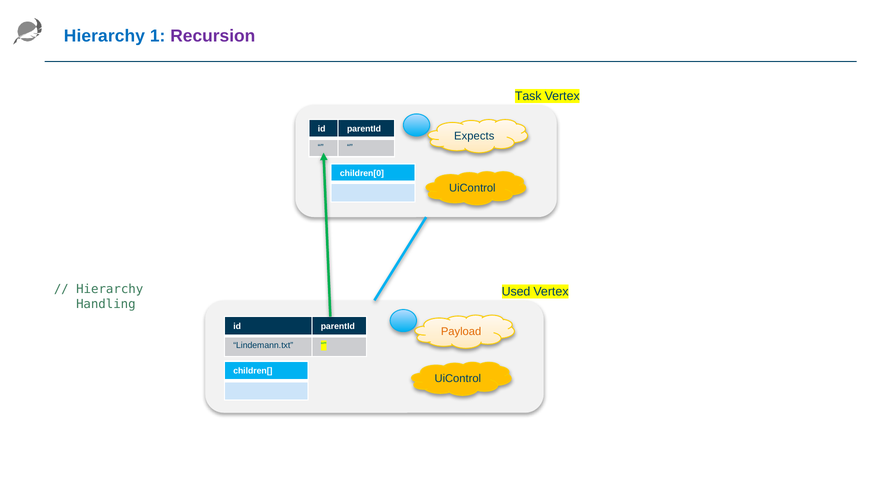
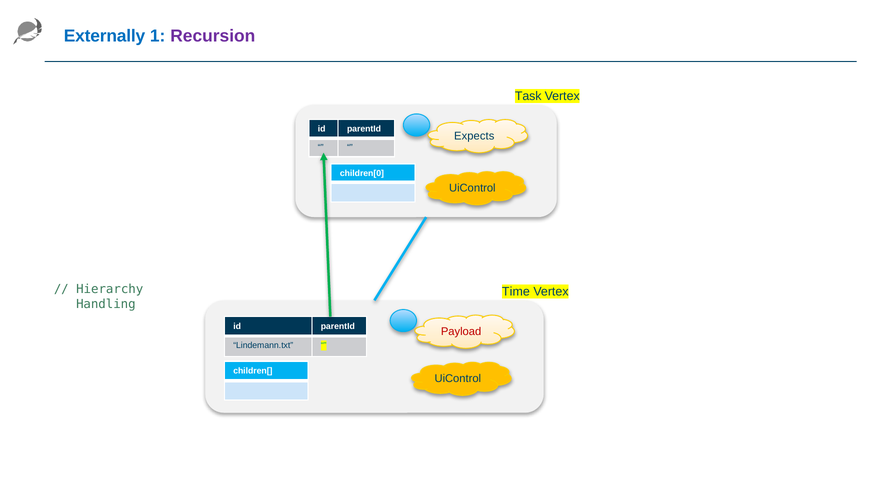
Hierarchy at (104, 36): Hierarchy -> Externally
Used: Used -> Time
Payload colour: orange -> red
